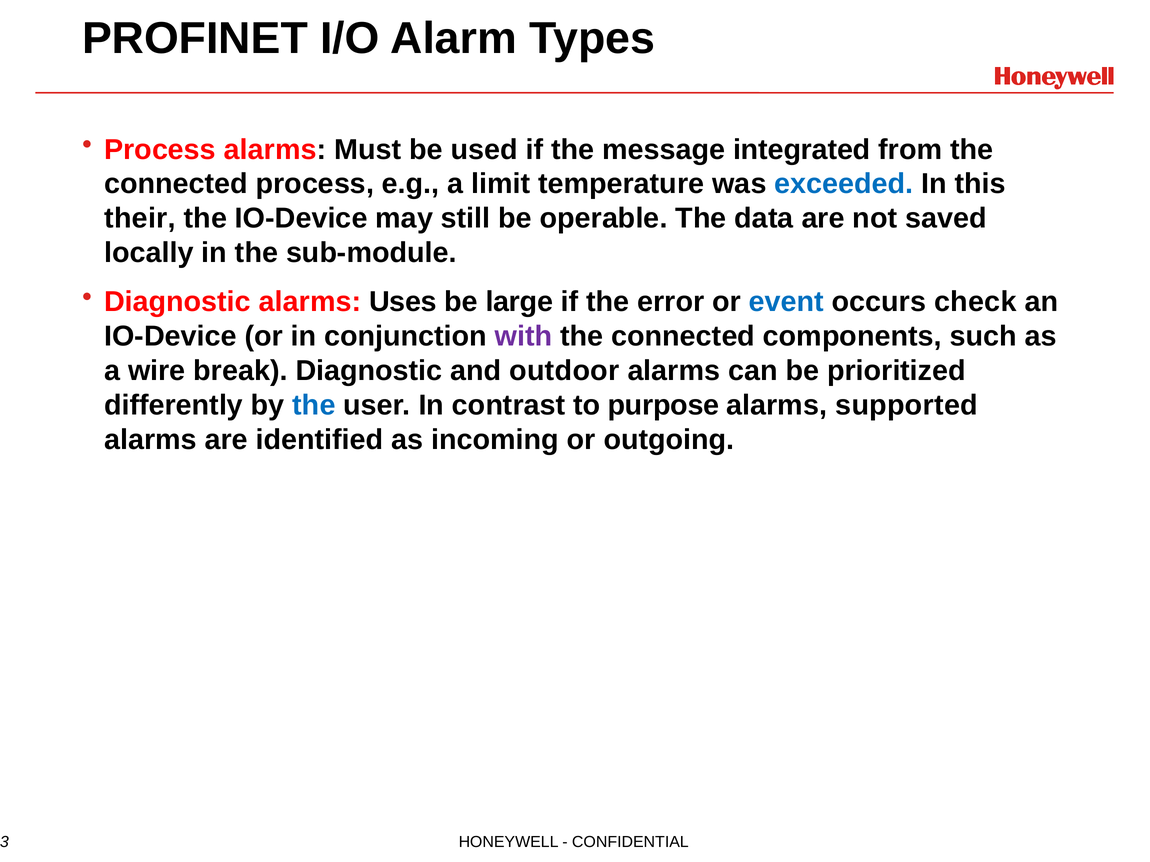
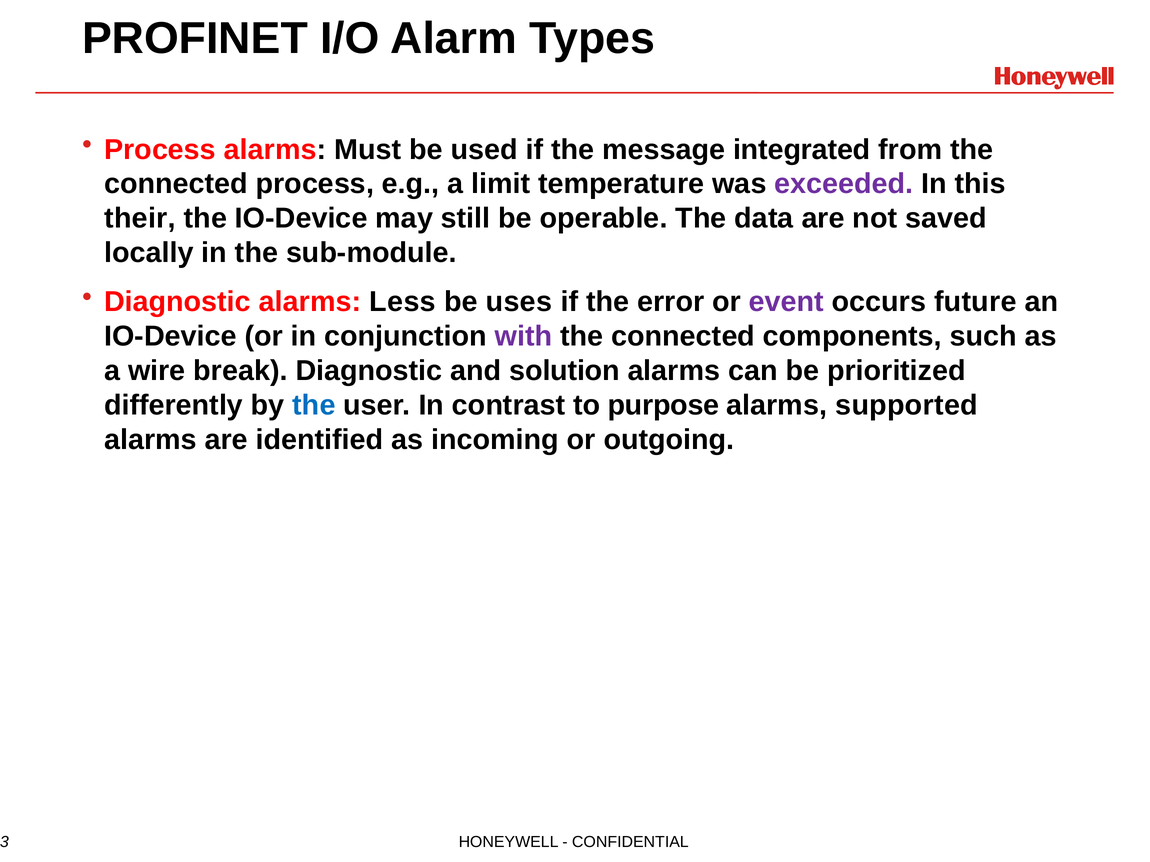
exceeded colour: blue -> purple
Uses: Uses -> Less
large: large -> uses
event colour: blue -> purple
check: check -> future
outdoor: outdoor -> solution
